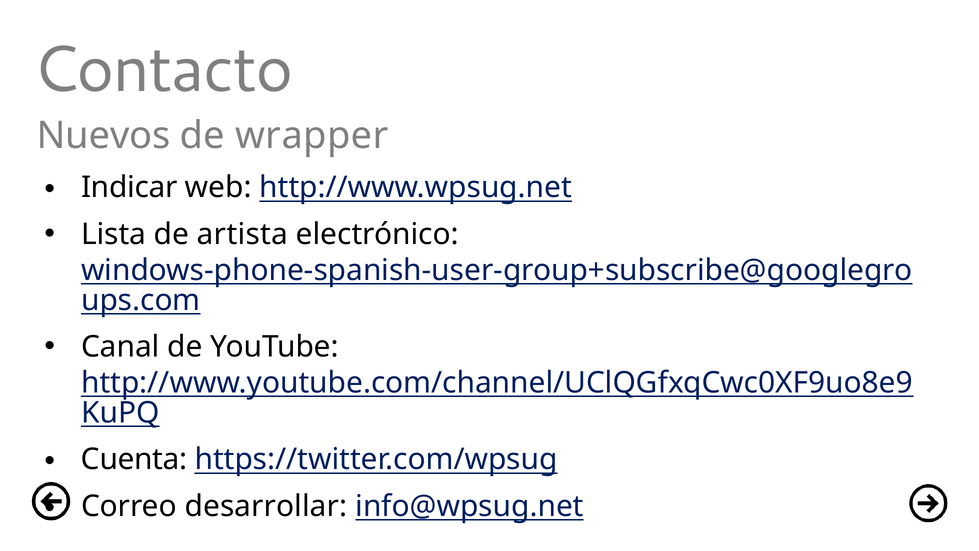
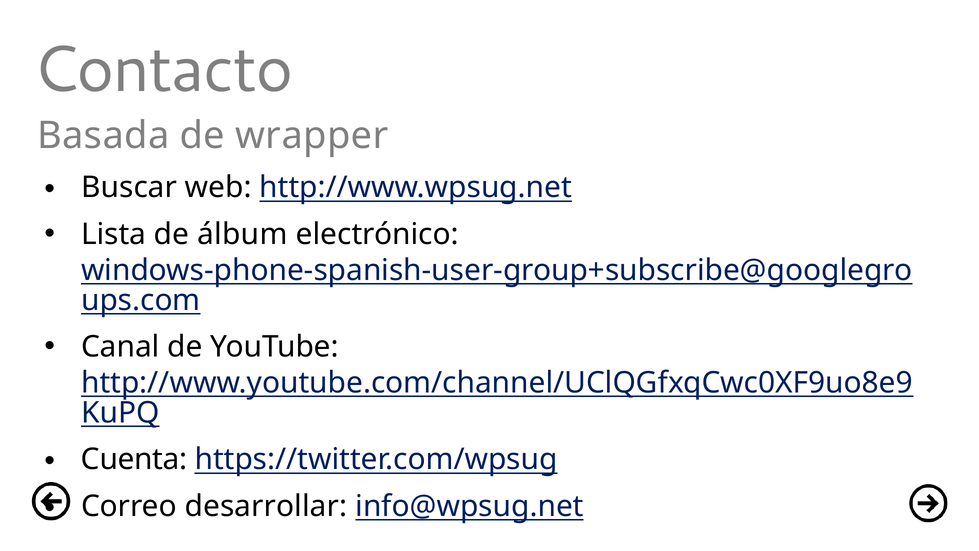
Nuevos: Nuevos -> Basada
Indicar: Indicar -> Buscar
artista: artista -> álbum
